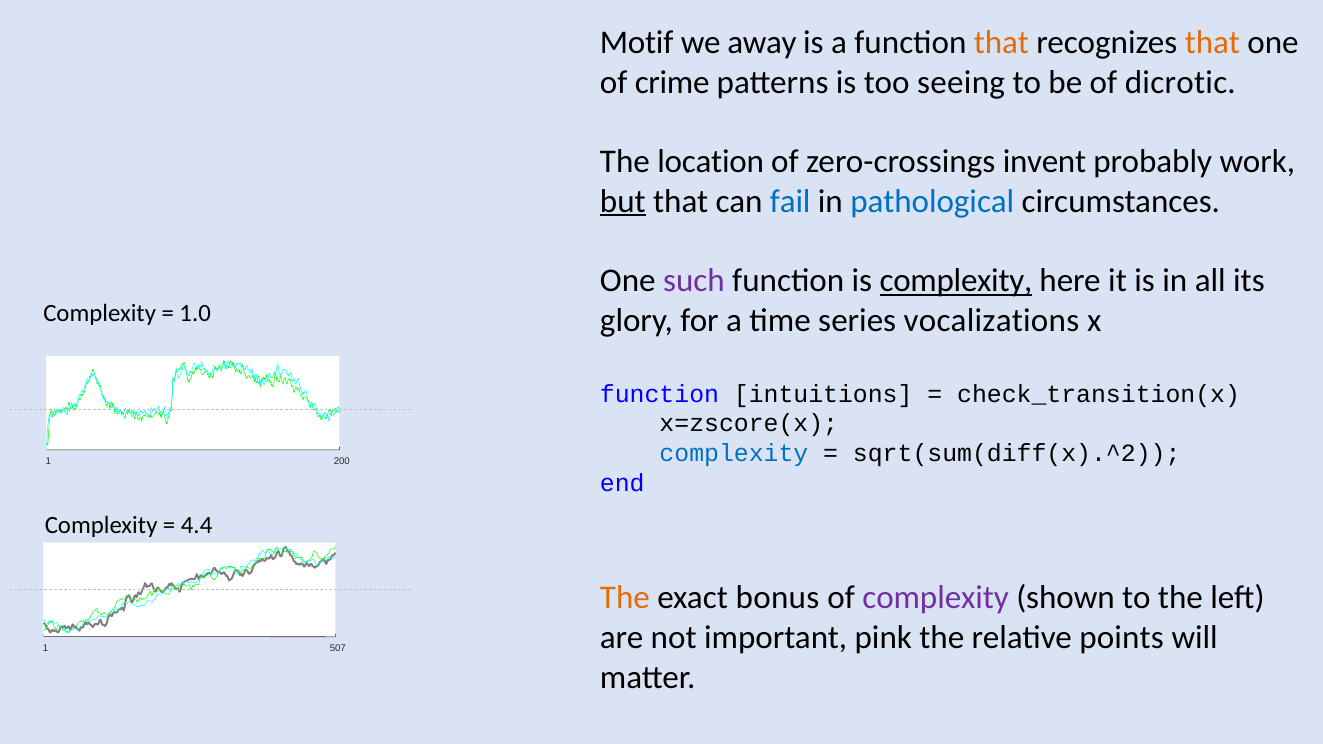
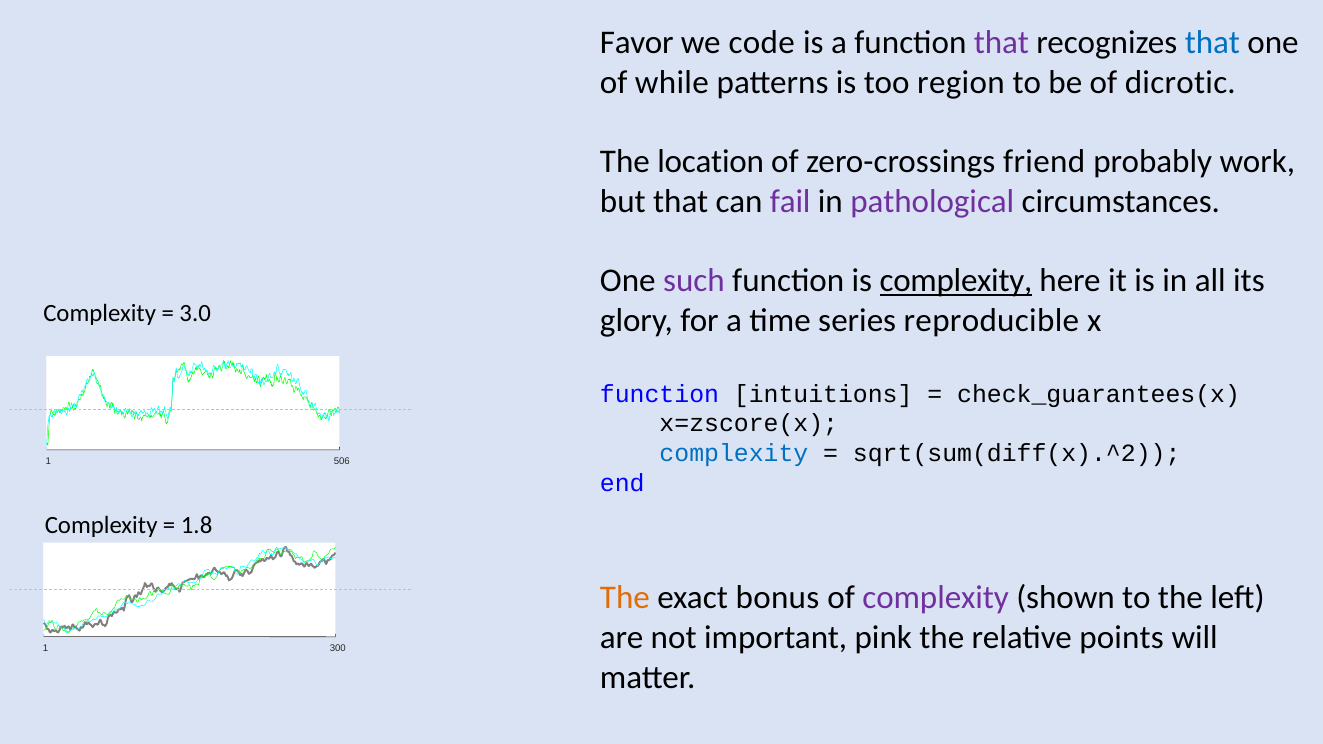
Motif: Motif -> Favor
away: away -> code
that at (1001, 42) colour: orange -> purple
that at (1212, 42) colour: orange -> blue
crime: crime -> while
seeing: seeing -> region
invent: invent -> friend
but underline: present -> none
fail colour: blue -> purple
pathological colour: blue -> purple
1.0: 1.0 -> 3.0
vocalizations: vocalizations -> reproducible
check_transition(x: check_transition(x -> check_guarantees(x
200: 200 -> 506
4.4: 4.4 -> 1.8
507: 507 -> 300
